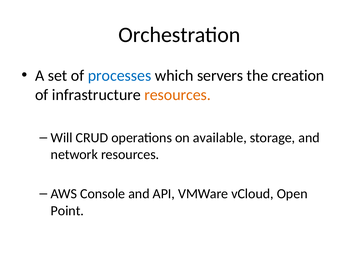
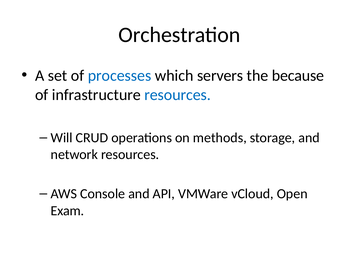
creation: creation -> because
resources at (178, 94) colour: orange -> blue
available: available -> methods
Point: Point -> Exam
